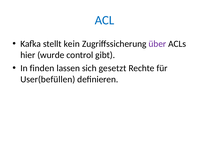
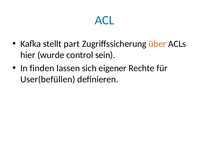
kein: kein -> part
über colour: purple -> orange
gibt: gibt -> sein
gesetzt: gesetzt -> eigener
